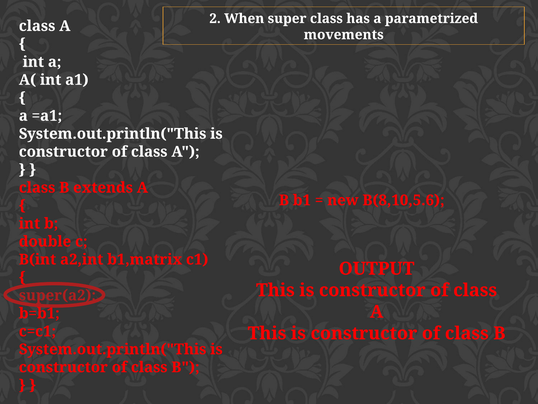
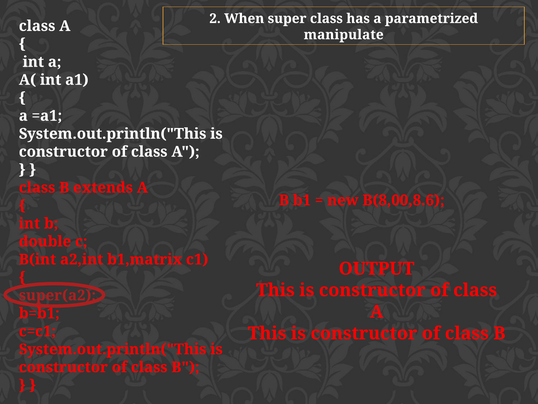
movements: movements -> manipulate
B(8,10,5.6: B(8,10,5.6 -> B(8,00,8.6
